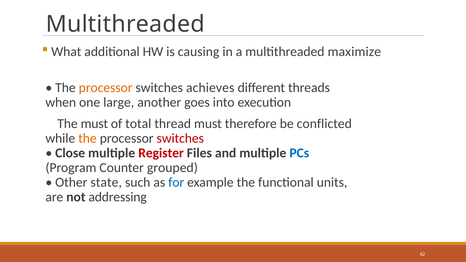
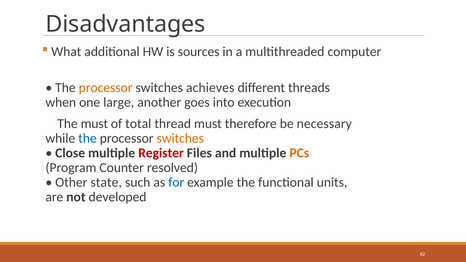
Multithreaded at (125, 24): Multithreaded -> Disadvantages
causing: causing -> sources
maximize: maximize -> computer
conflicted: conflicted -> necessary
the at (87, 138) colour: orange -> blue
switches at (180, 138) colour: red -> orange
PCs colour: blue -> orange
grouped: grouped -> resolved
addressing: addressing -> developed
